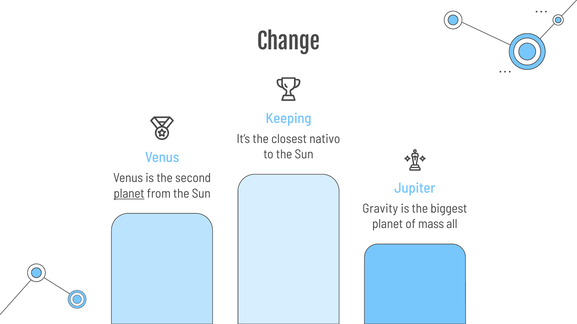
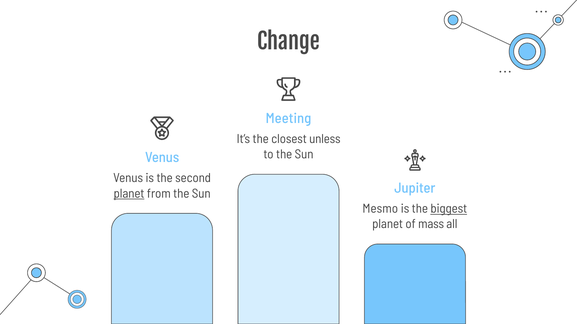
Keeping: Keeping -> Meeting
nativo: nativo -> unless
Gravity: Gravity -> Mesmo
biggest underline: none -> present
